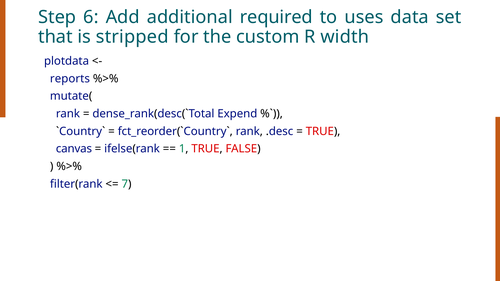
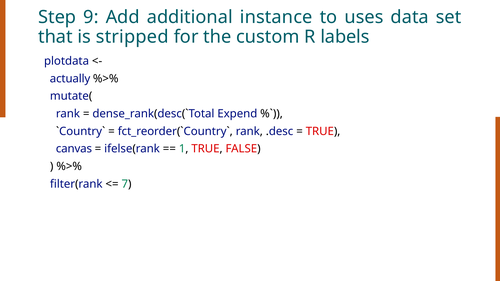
6: 6 -> 9
required: required -> instance
width: width -> labels
reports: reports -> actually
